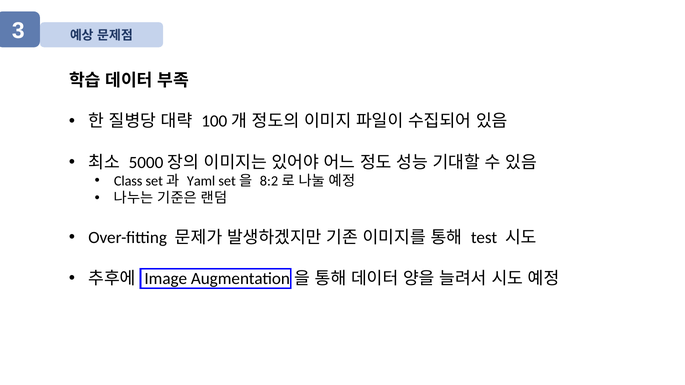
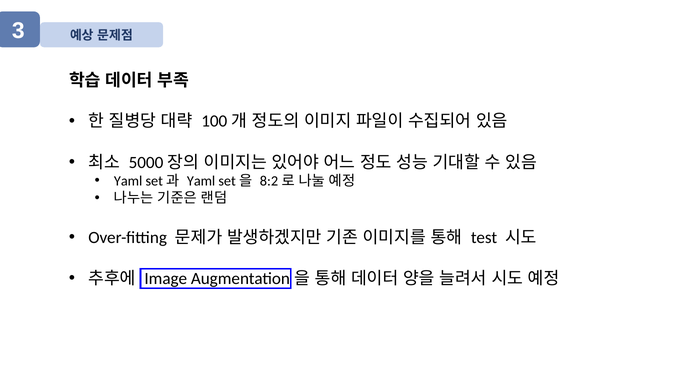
Class at (128, 181): Class -> Yaml
